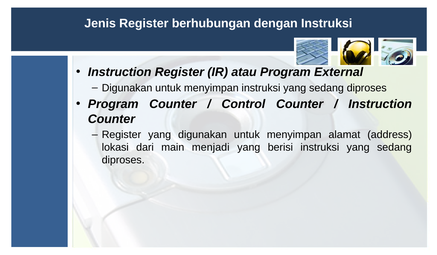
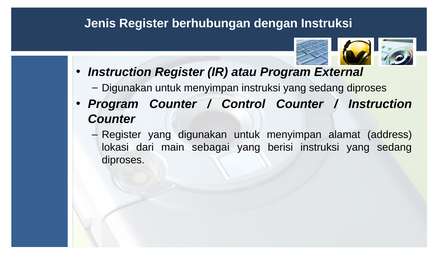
menjadi: menjadi -> sebagai
